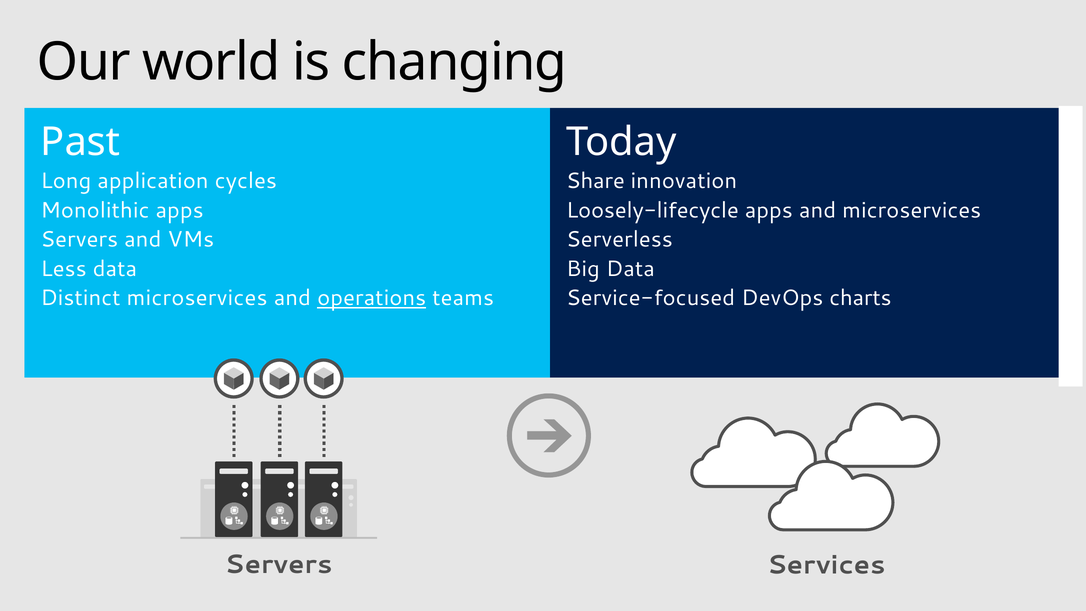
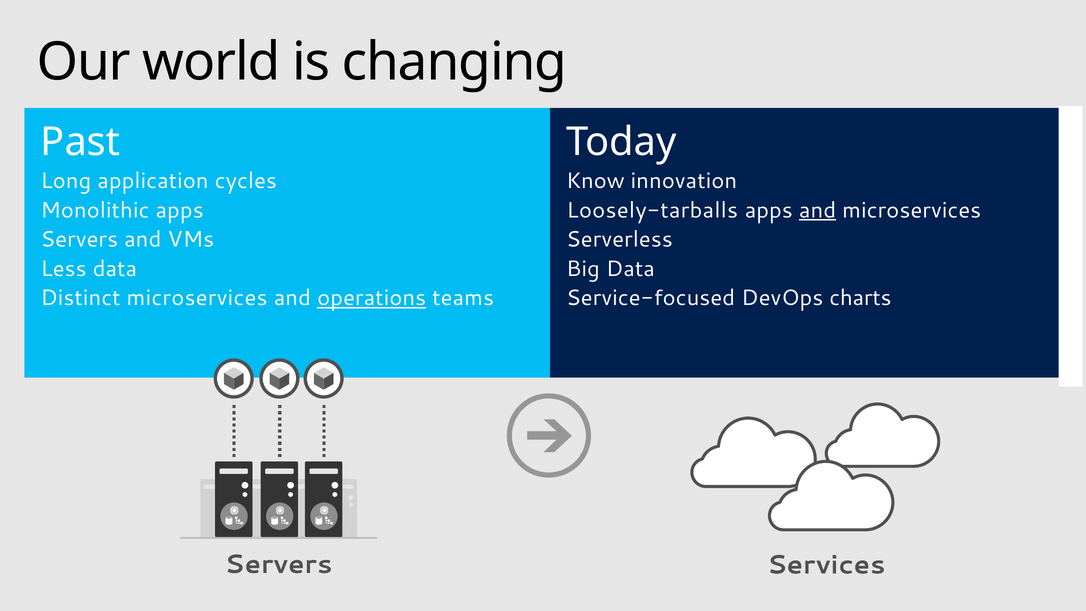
Share: Share -> Know
Loosely-lifecycle: Loosely-lifecycle -> Loosely-tarballs
and at (818, 210) underline: none -> present
